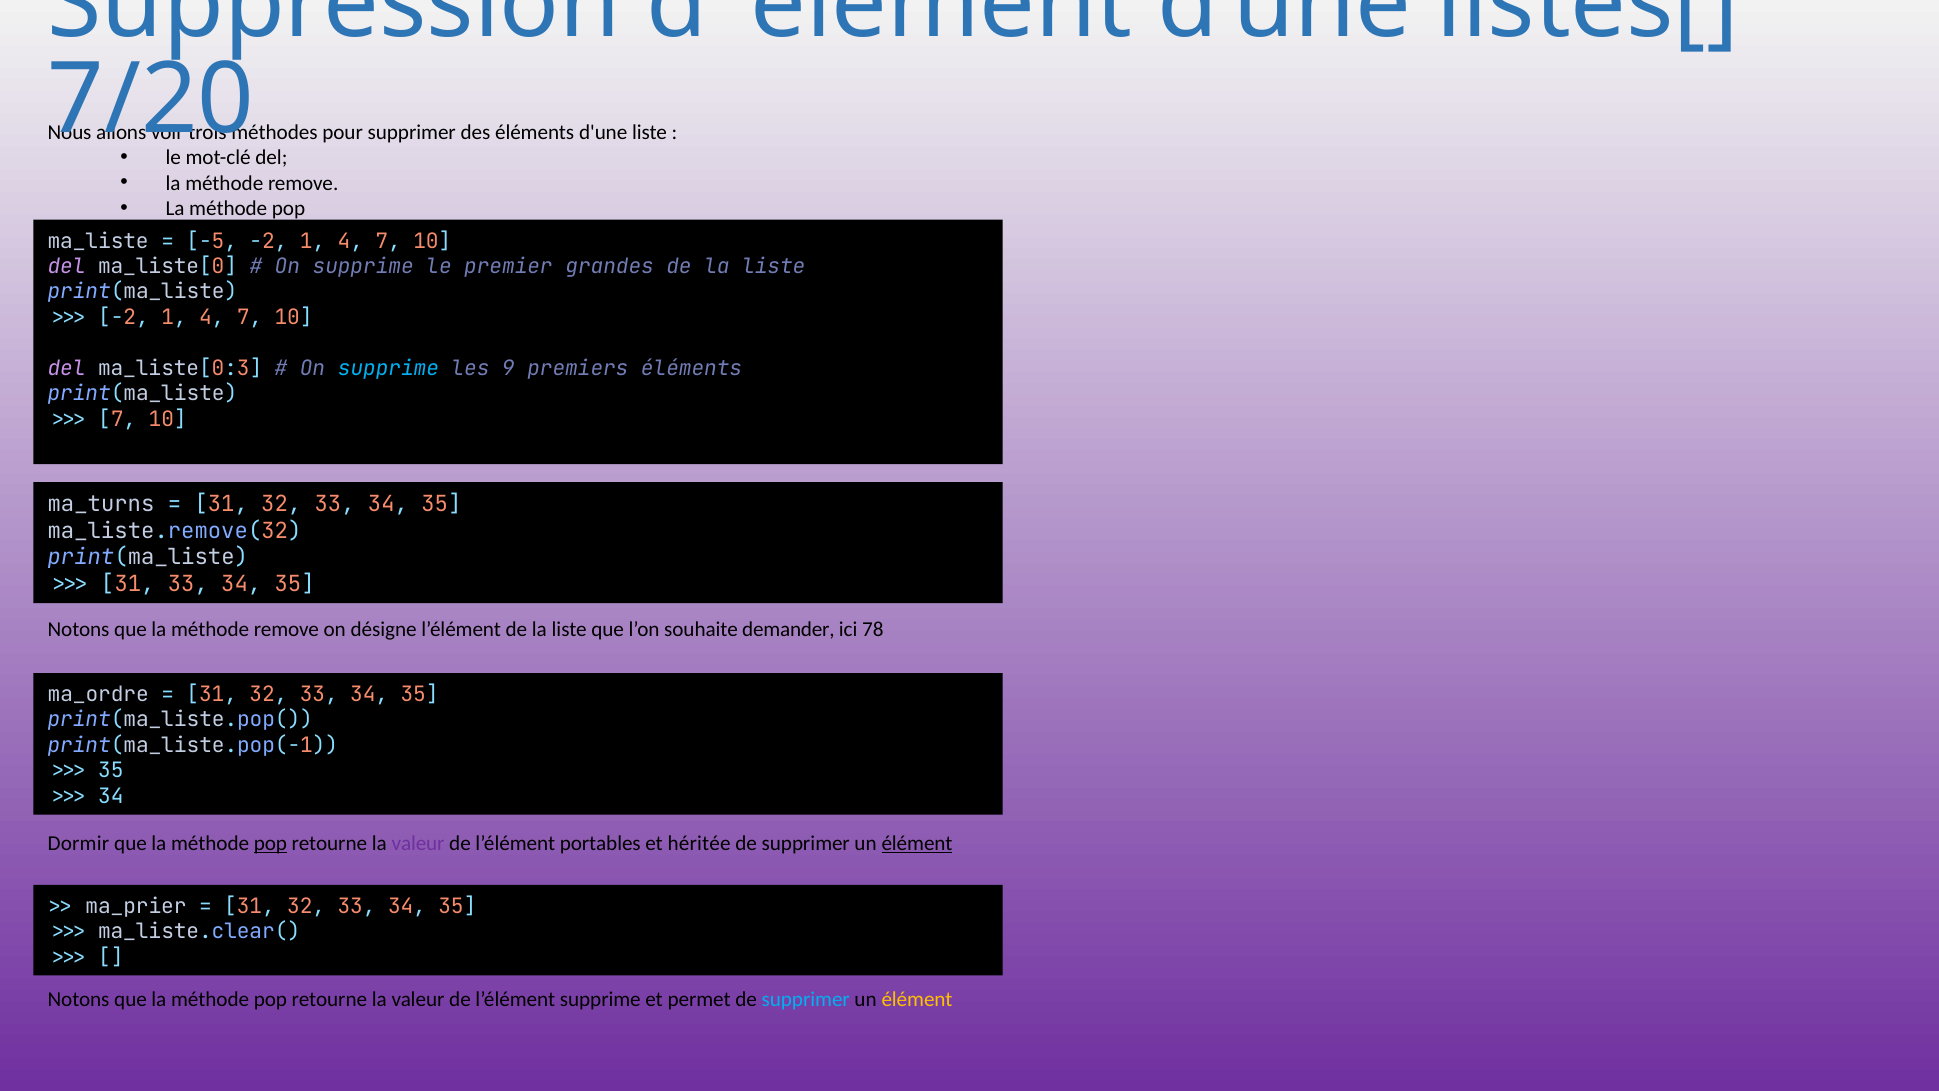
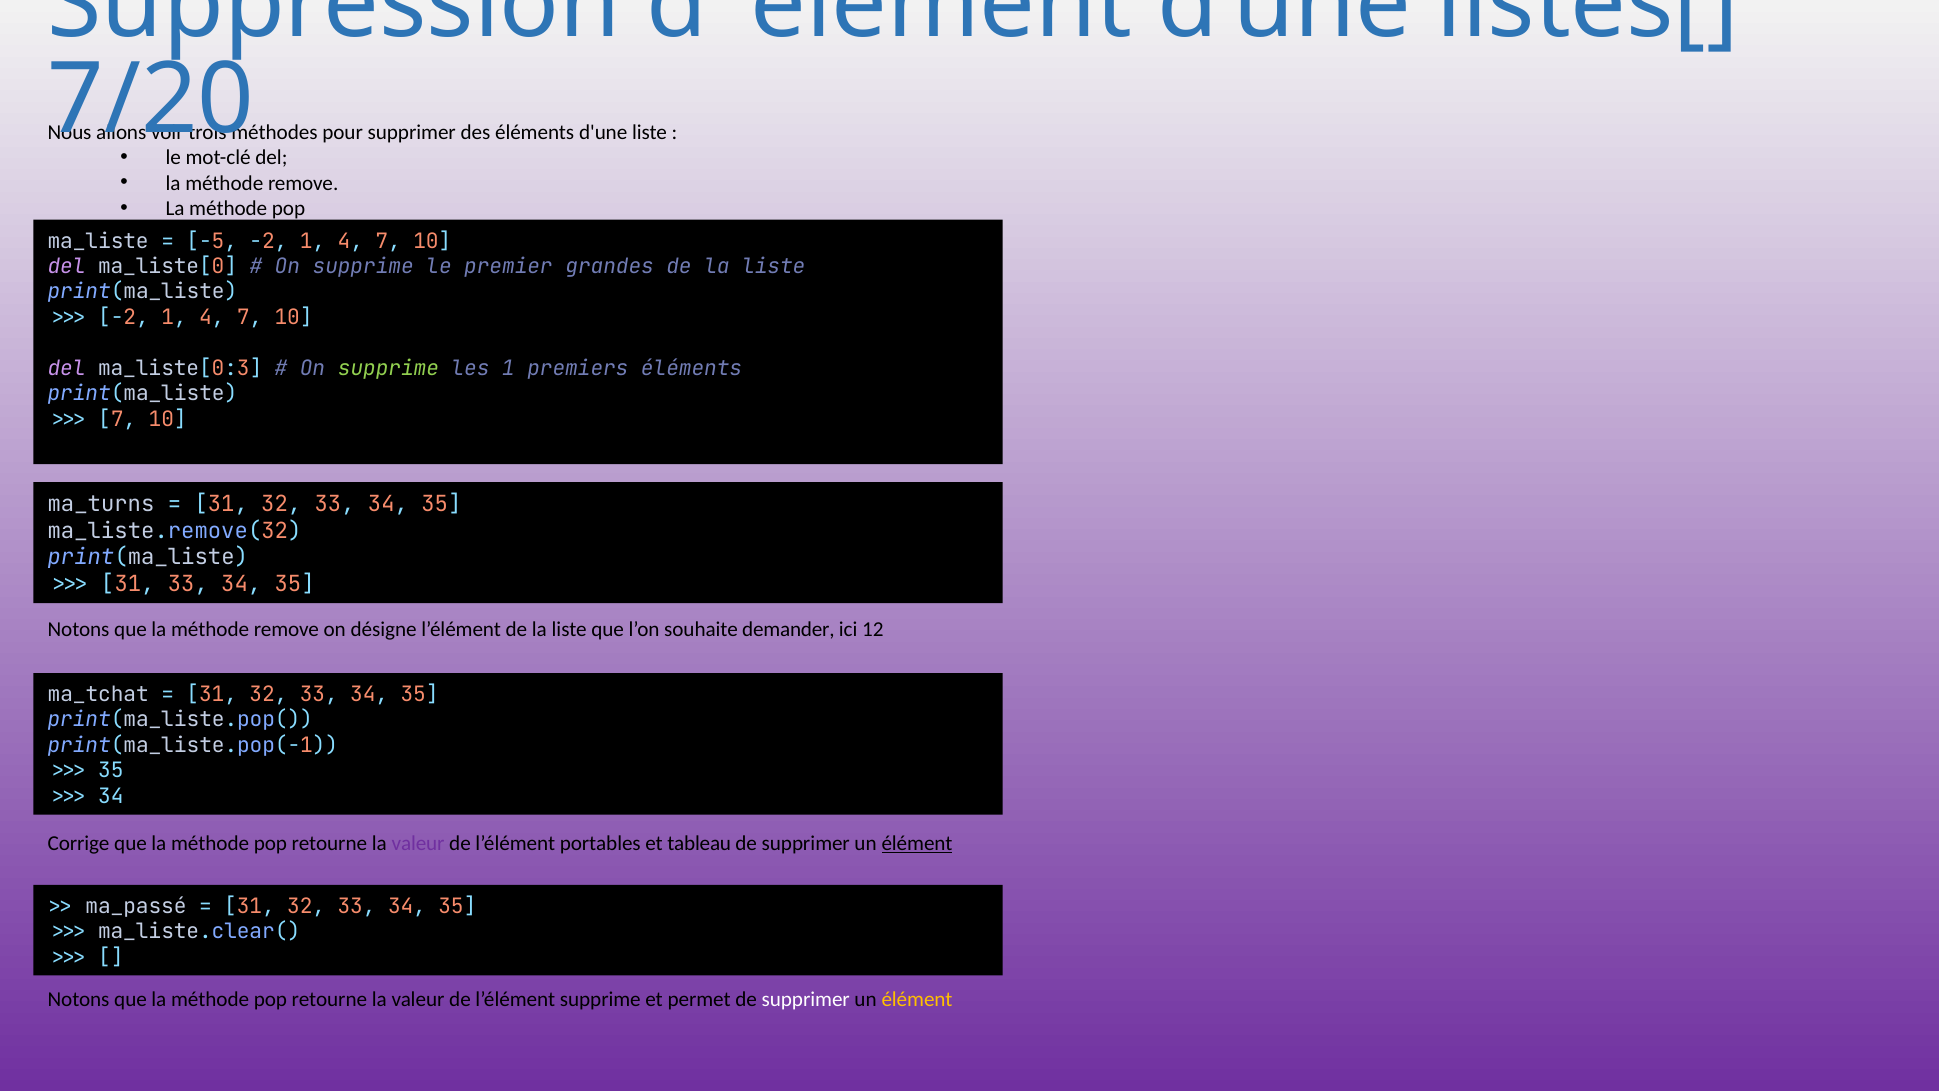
supprime at (388, 368) colour: light blue -> light green
les 9: 9 -> 1
78: 78 -> 12
ma_ordre: ma_ordre -> ma_tchat
Dormir: Dormir -> Corrige
pop at (271, 843) underline: present -> none
héritée: héritée -> tableau
ma_prier: ma_prier -> ma_passé
supprimer at (806, 999) colour: light blue -> white
